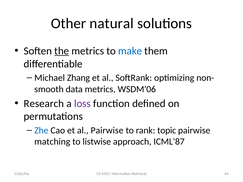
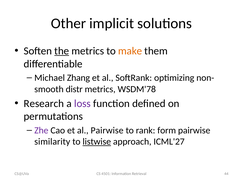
natural: natural -> implicit
make colour: blue -> orange
data: data -> distr
WSDM'06: WSDM'06 -> WSDM'78
Zhe colour: blue -> purple
topic: topic -> form
matching: matching -> similarity
listwise underline: none -> present
ICML'87: ICML'87 -> ICML'27
